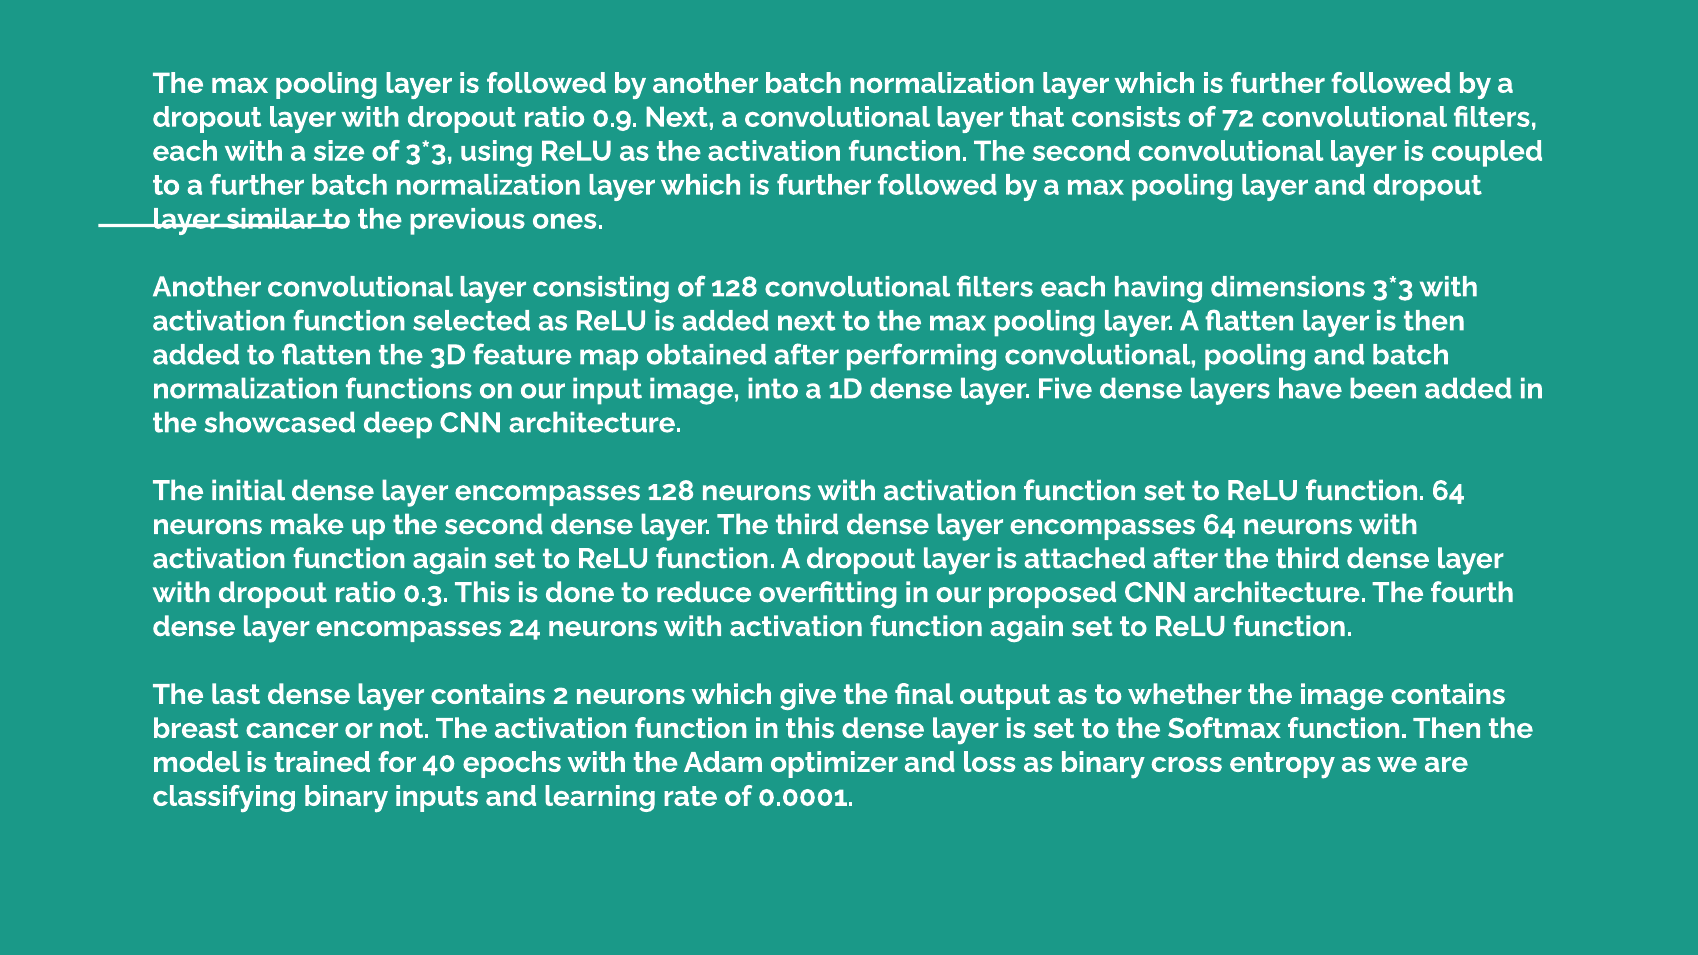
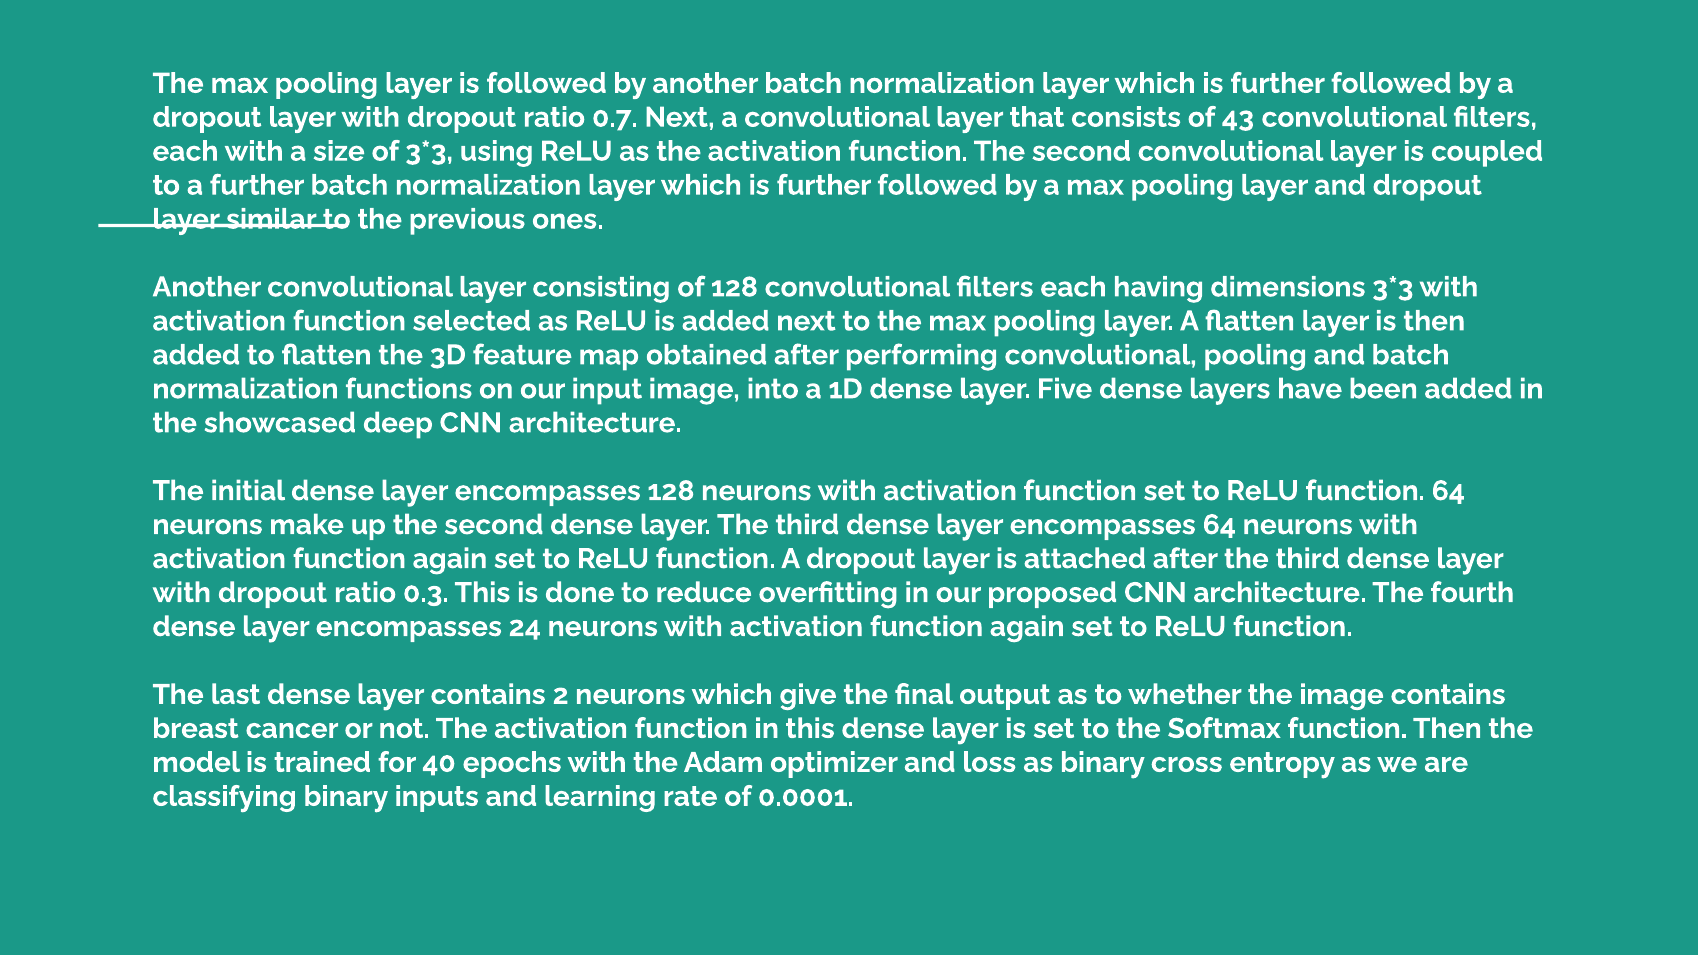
0.9: 0.9 -> 0.7
72: 72 -> 43
